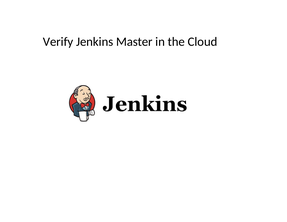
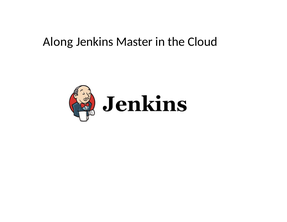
Verify: Verify -> Along
